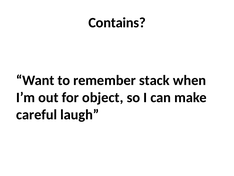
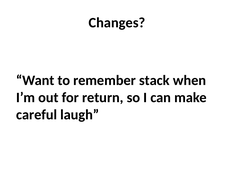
Contains: Contains -> Changes
object: object -> return
